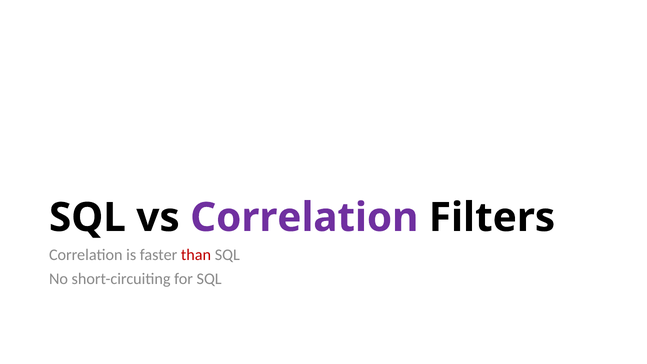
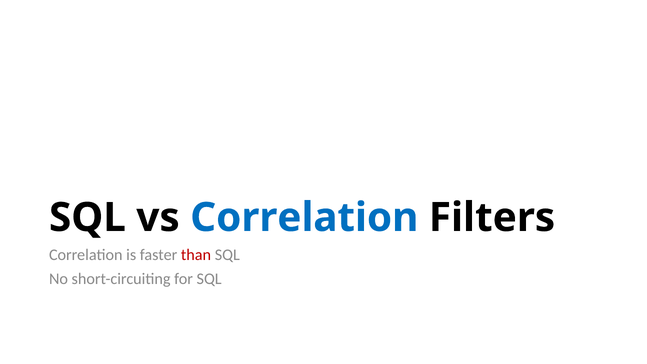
Correlation at (304, 218) colour: purple -> blue
